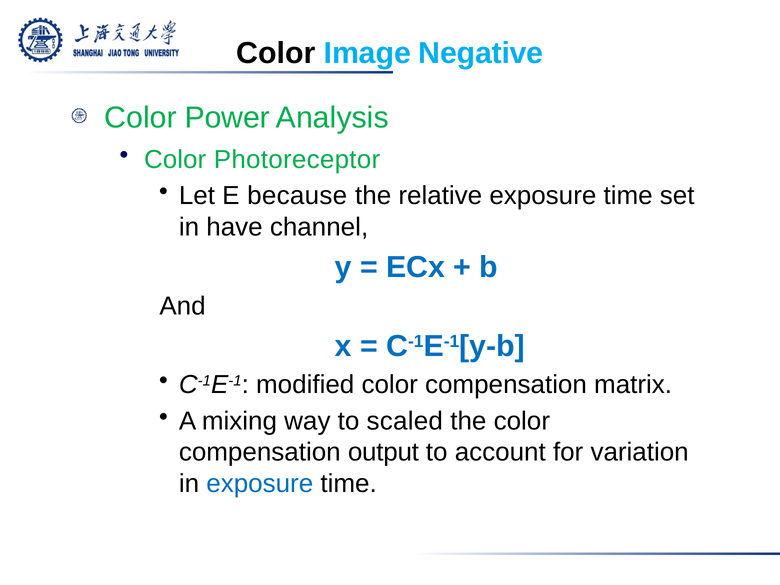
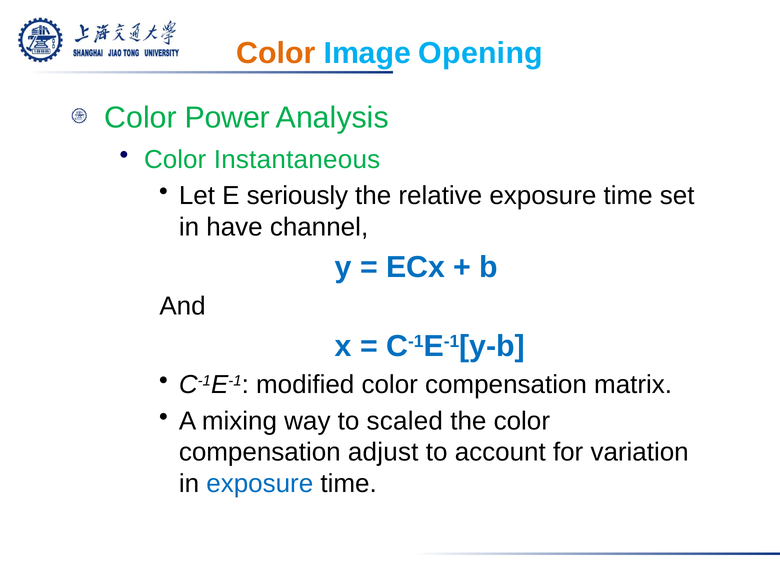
Color at (276, 53) colour: black -> orange
Negative: Negative -> Opening
Photoreceptor: Photoreceptor -> Instantaneous
because: because -> seriously
output: output -> adjust
